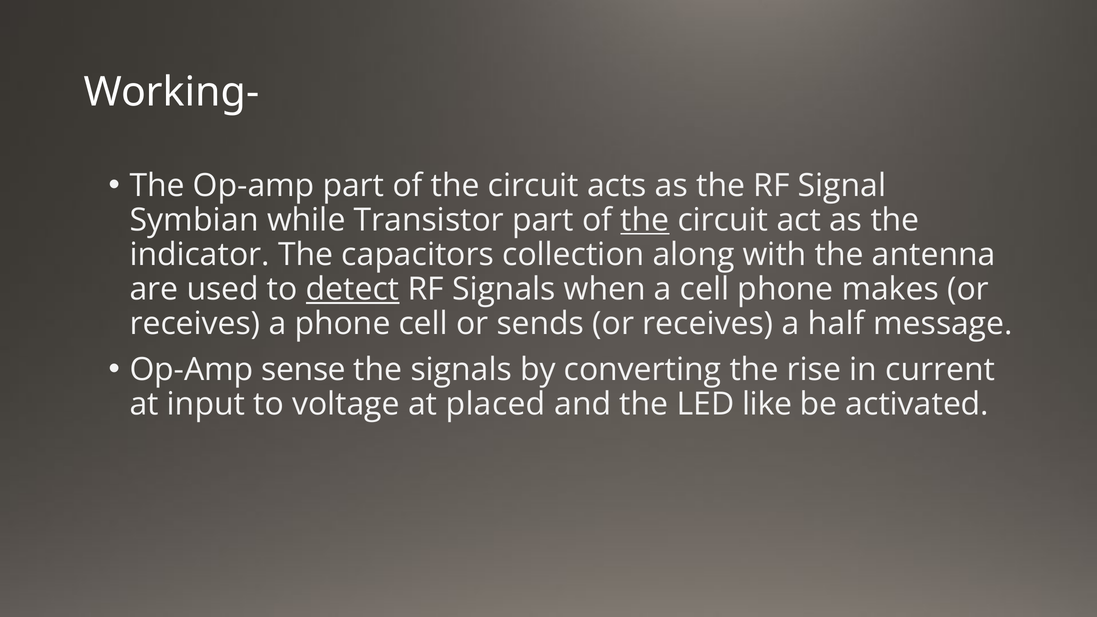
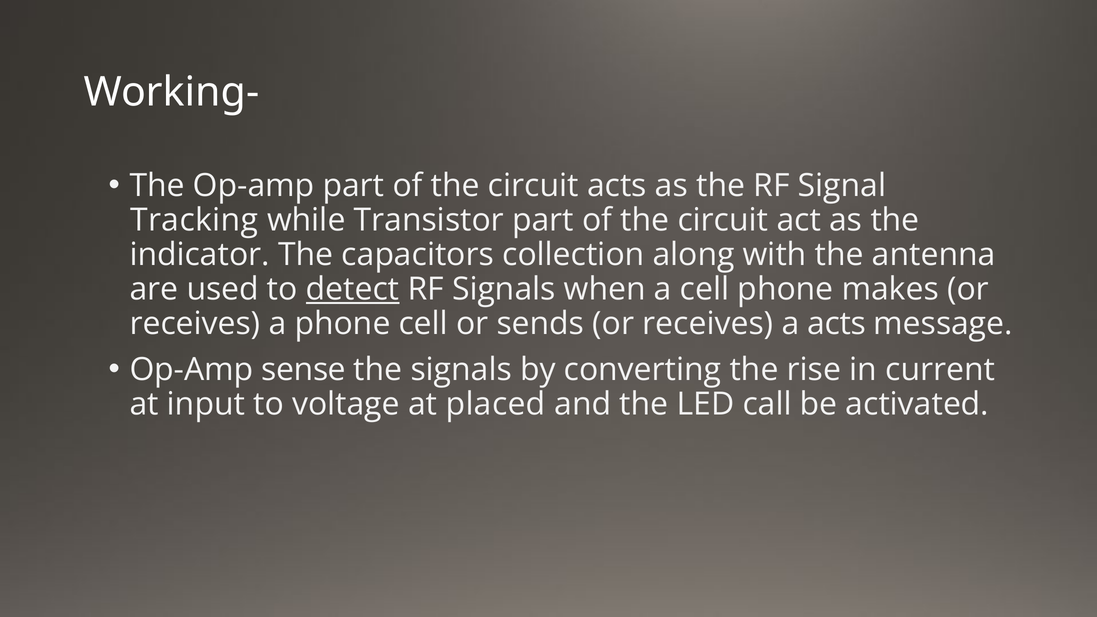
Symbian: Symbian -> Tracking
the at (645, 220) underline: present -> none
a half: half -> acts
like: like -> call
